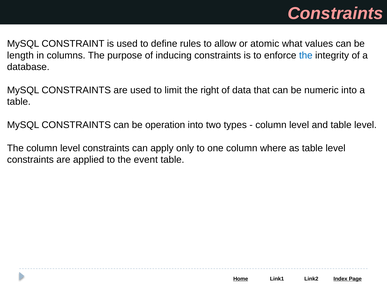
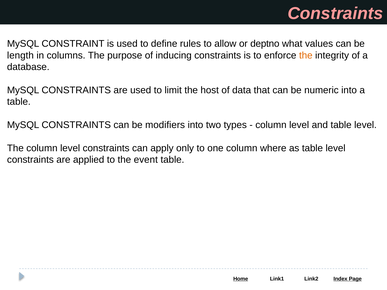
atomic: atomic -> deptno
the at (306, 55) colour: blue -> orange
right: right -> host
operation: operation -> modifiers
